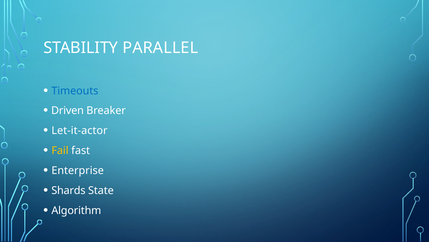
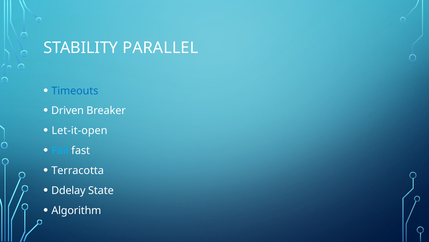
Let-it-actor: Let-it-actor -> Let-it-open
Fail colour: yellow -> light blue
Enterprise: Enterprise -> Terracotta
Shards: Shards -> Ddelay
